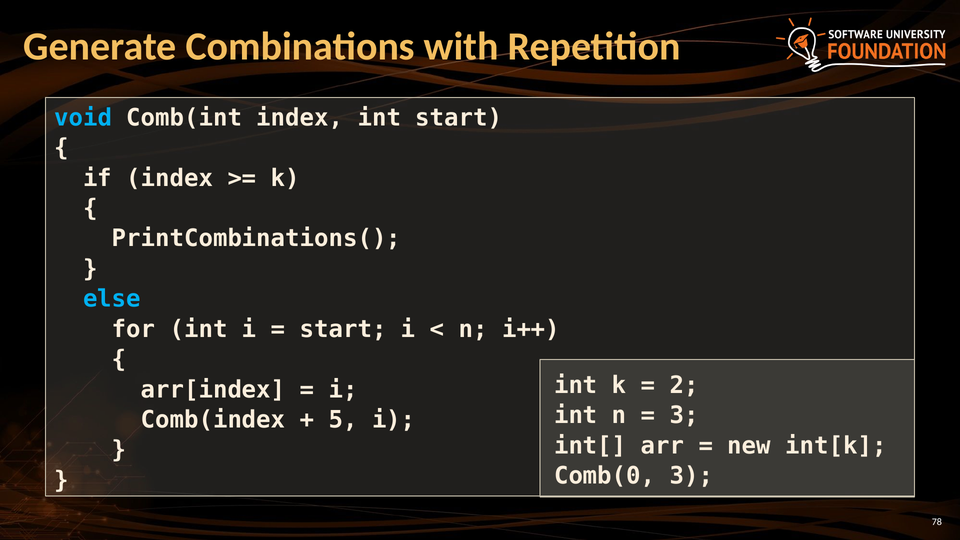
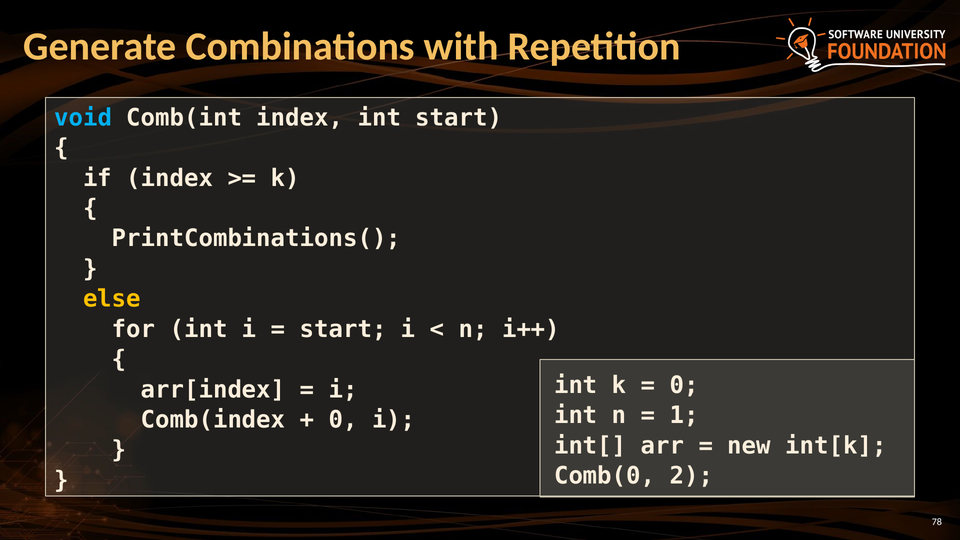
else colour: light blue -> yellow
2 at (684, 385): 2 -> 0
3 at (684, 416): 3 -> 1
5 at (343, 420): 5 -> 0
Comb(0 3: 3 -> 2
